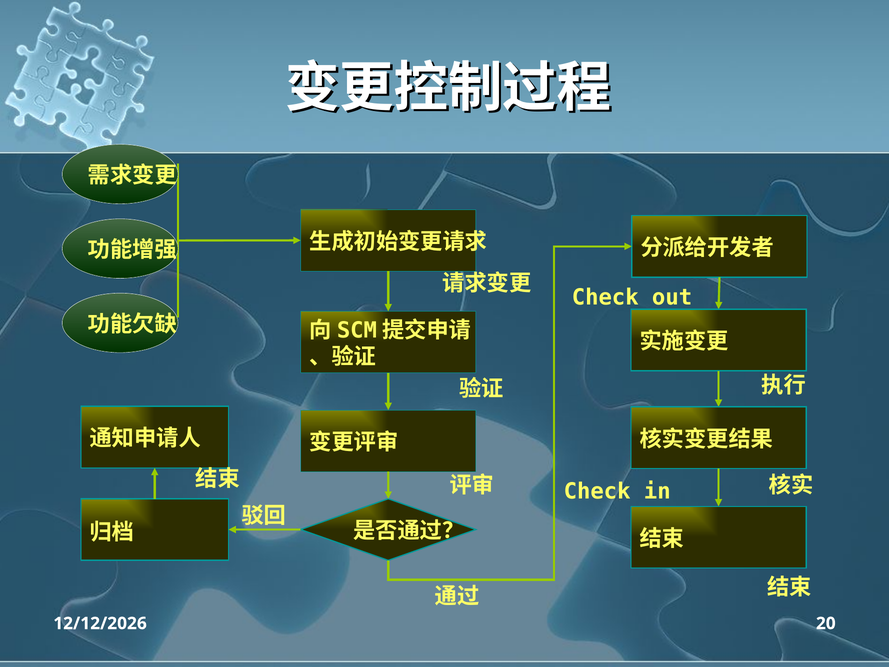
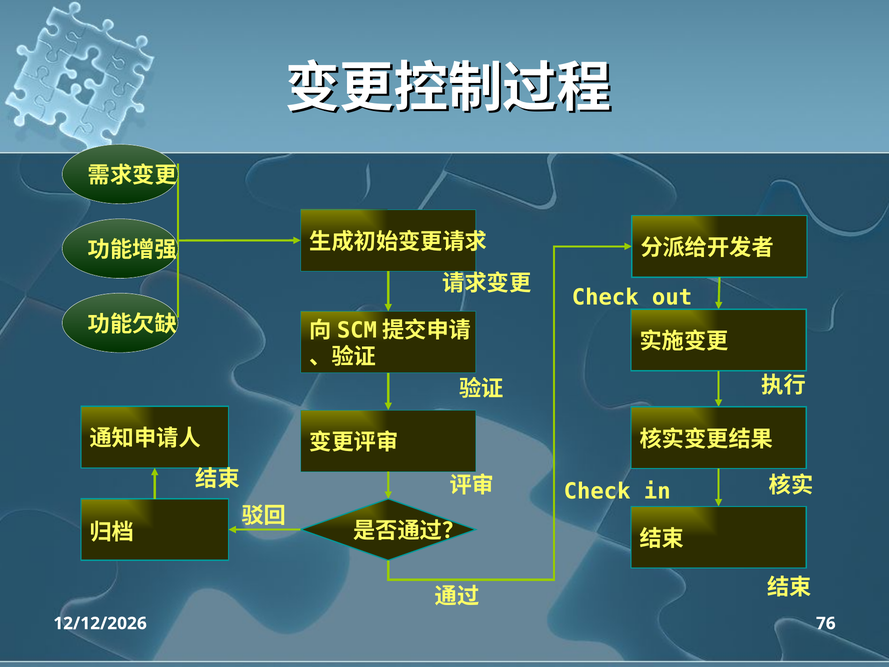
20: 20 -> 76
